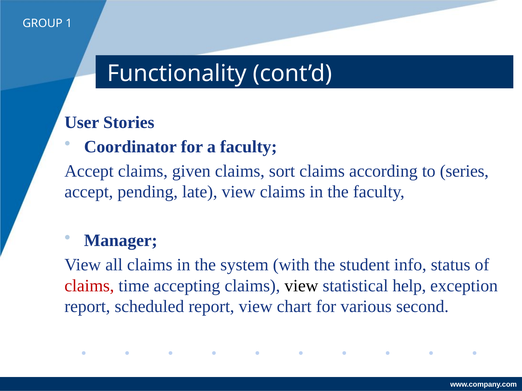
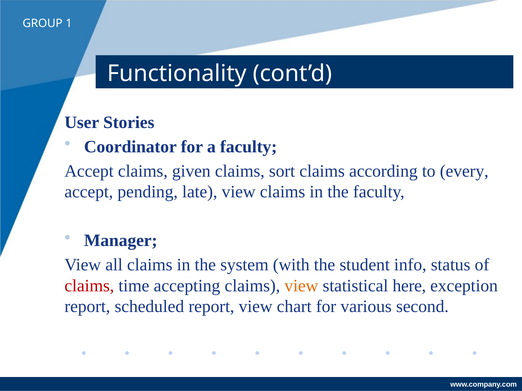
series: series -> every
view at (301, 286) colour: black -> orange
help: help -> here
